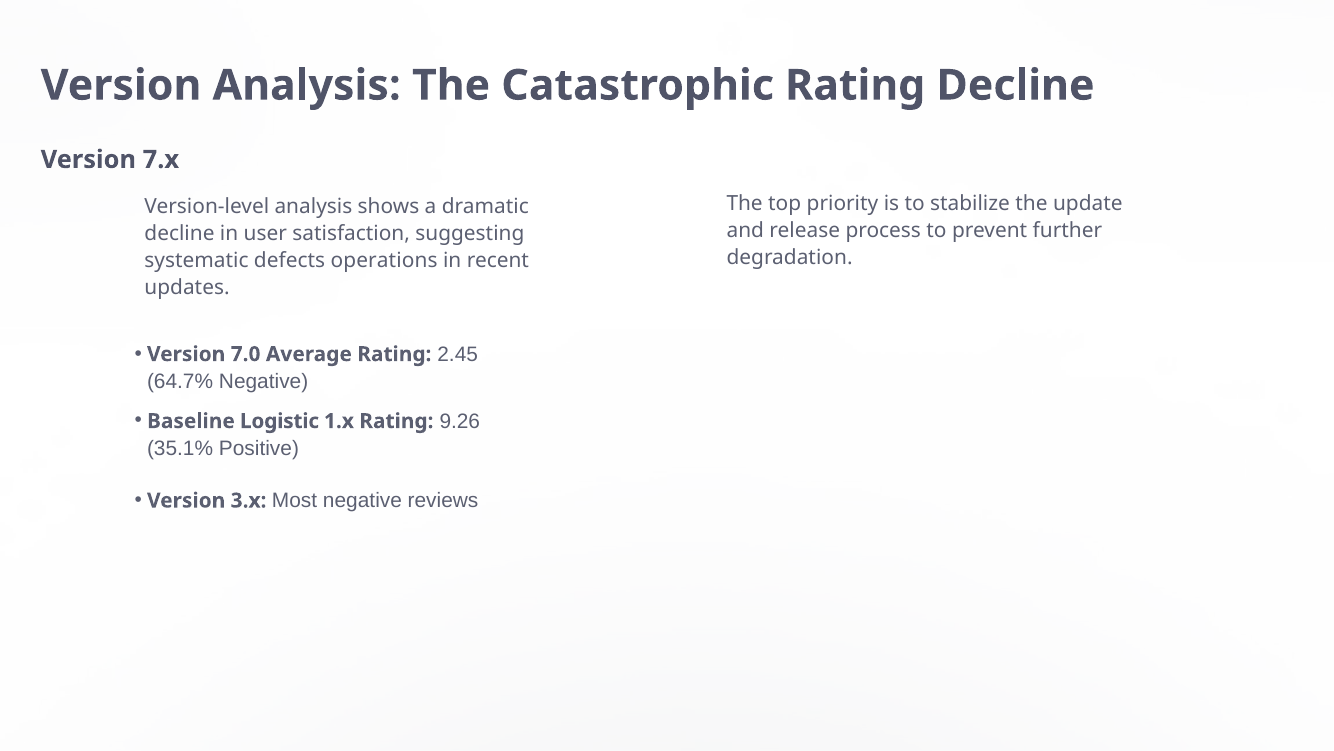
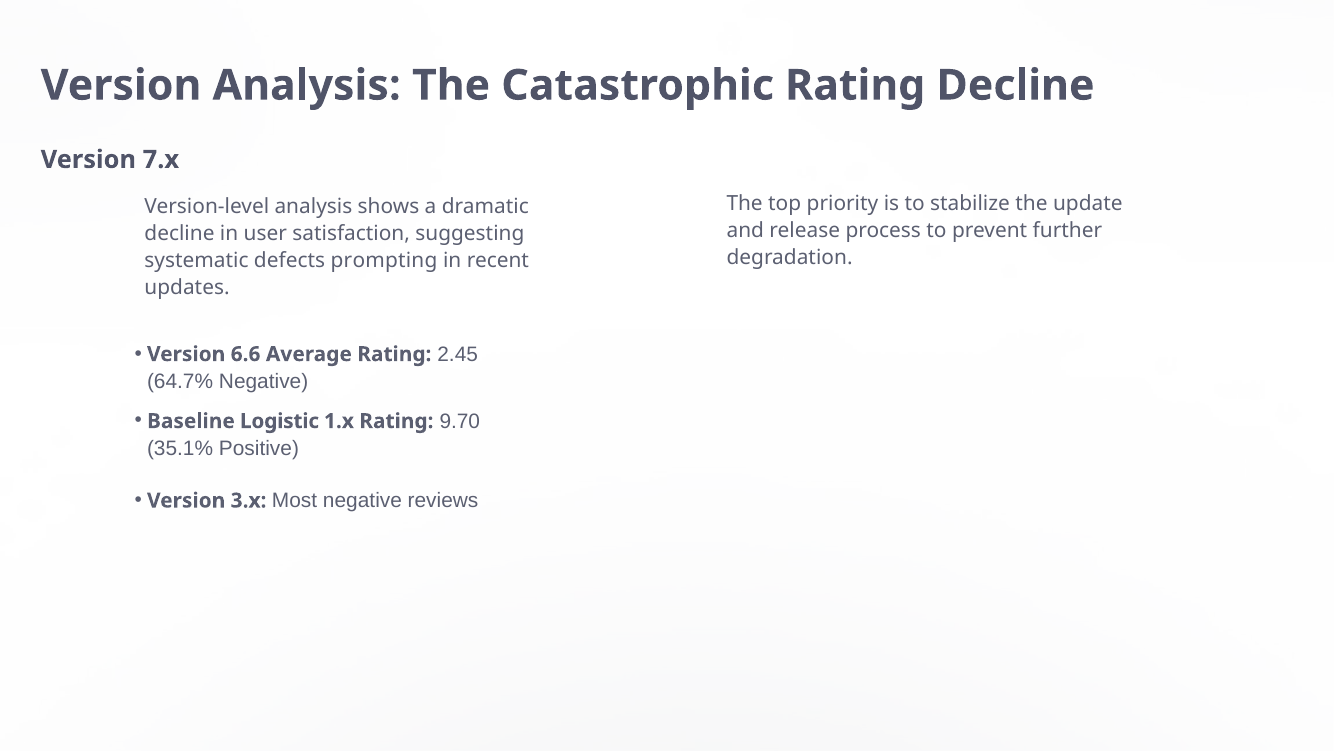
operations: operations -> prompting
7.0: 7.0 -> 6.6
9.26: 9.26 -> 9.70
